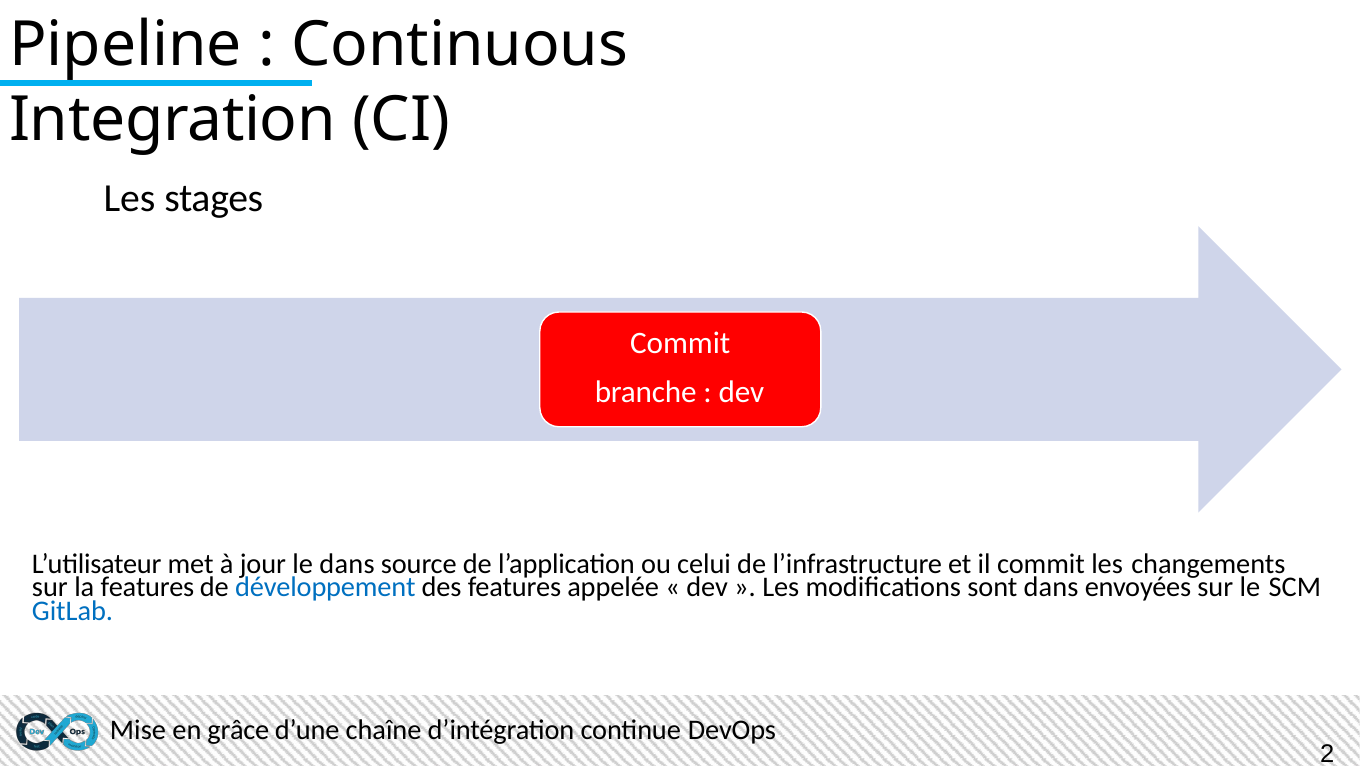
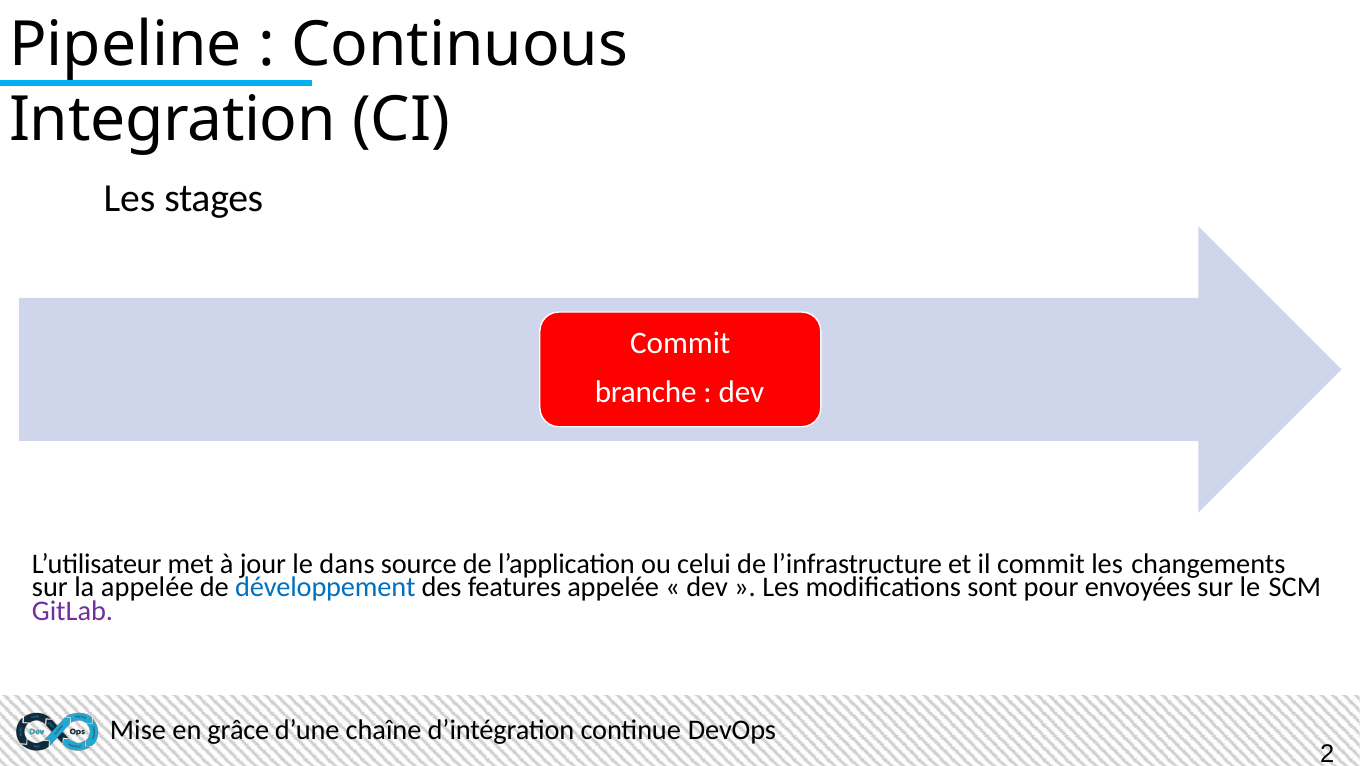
la features: features -> appelée
sont dans: dans -> pour
GitLab colour: blue -> purple
